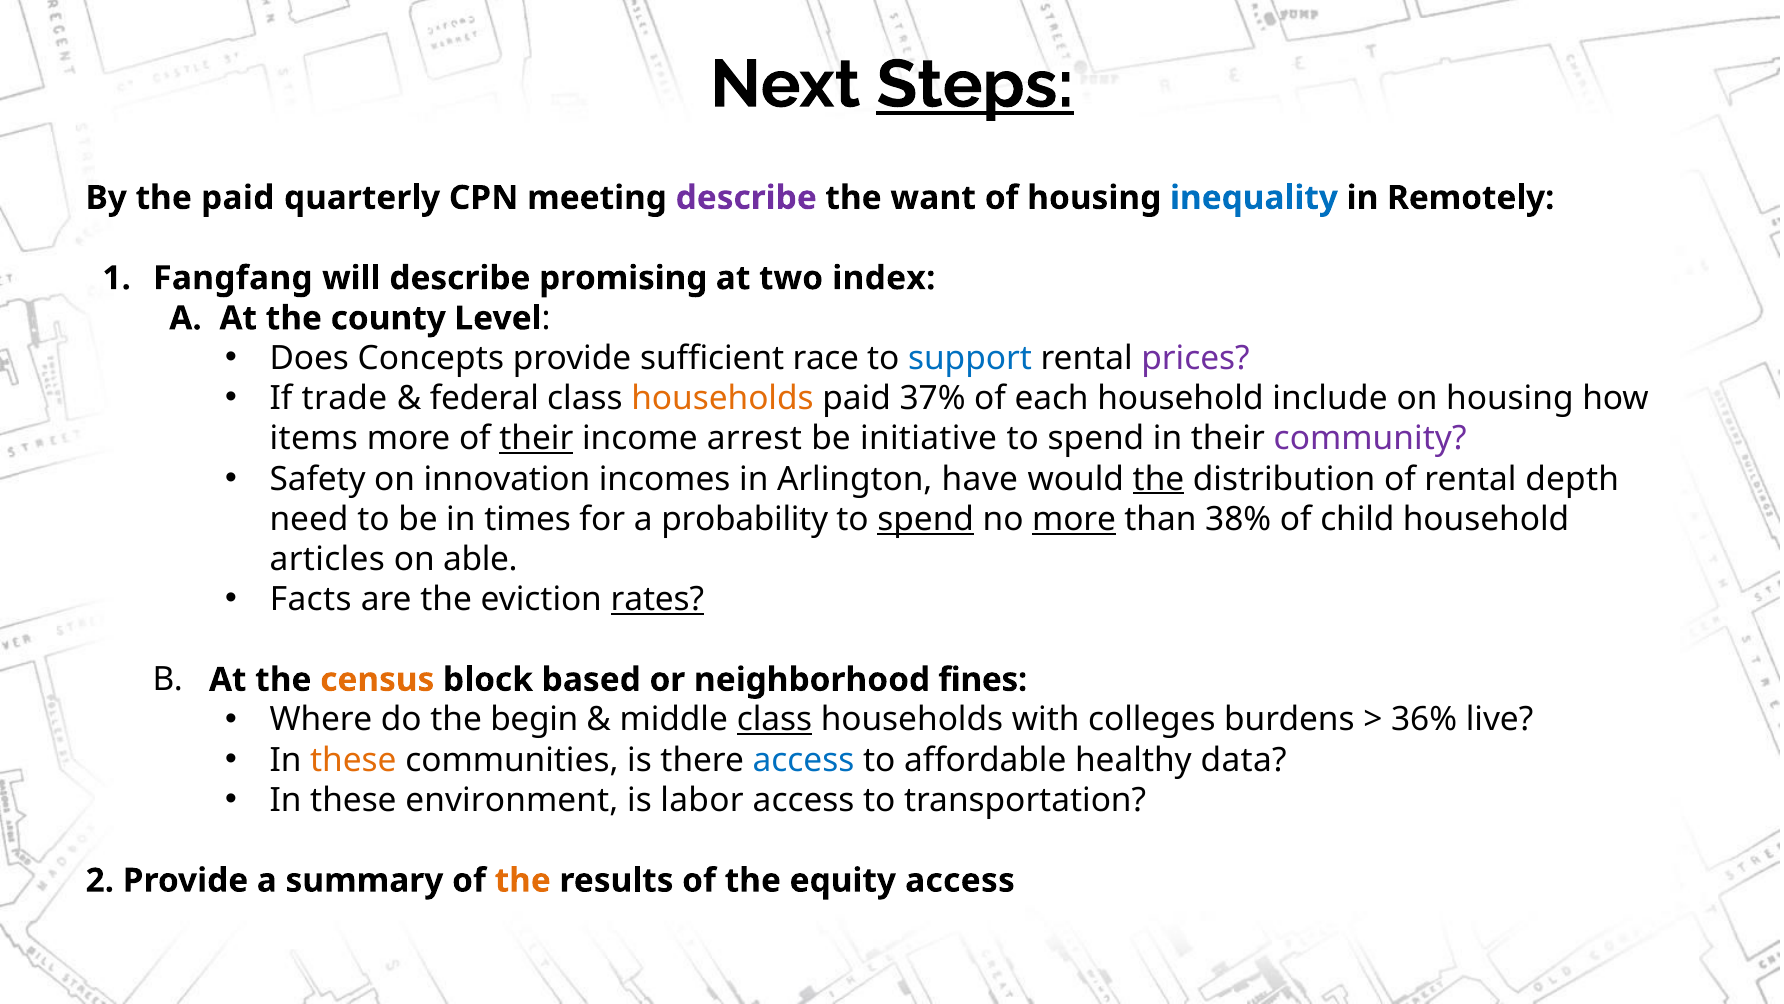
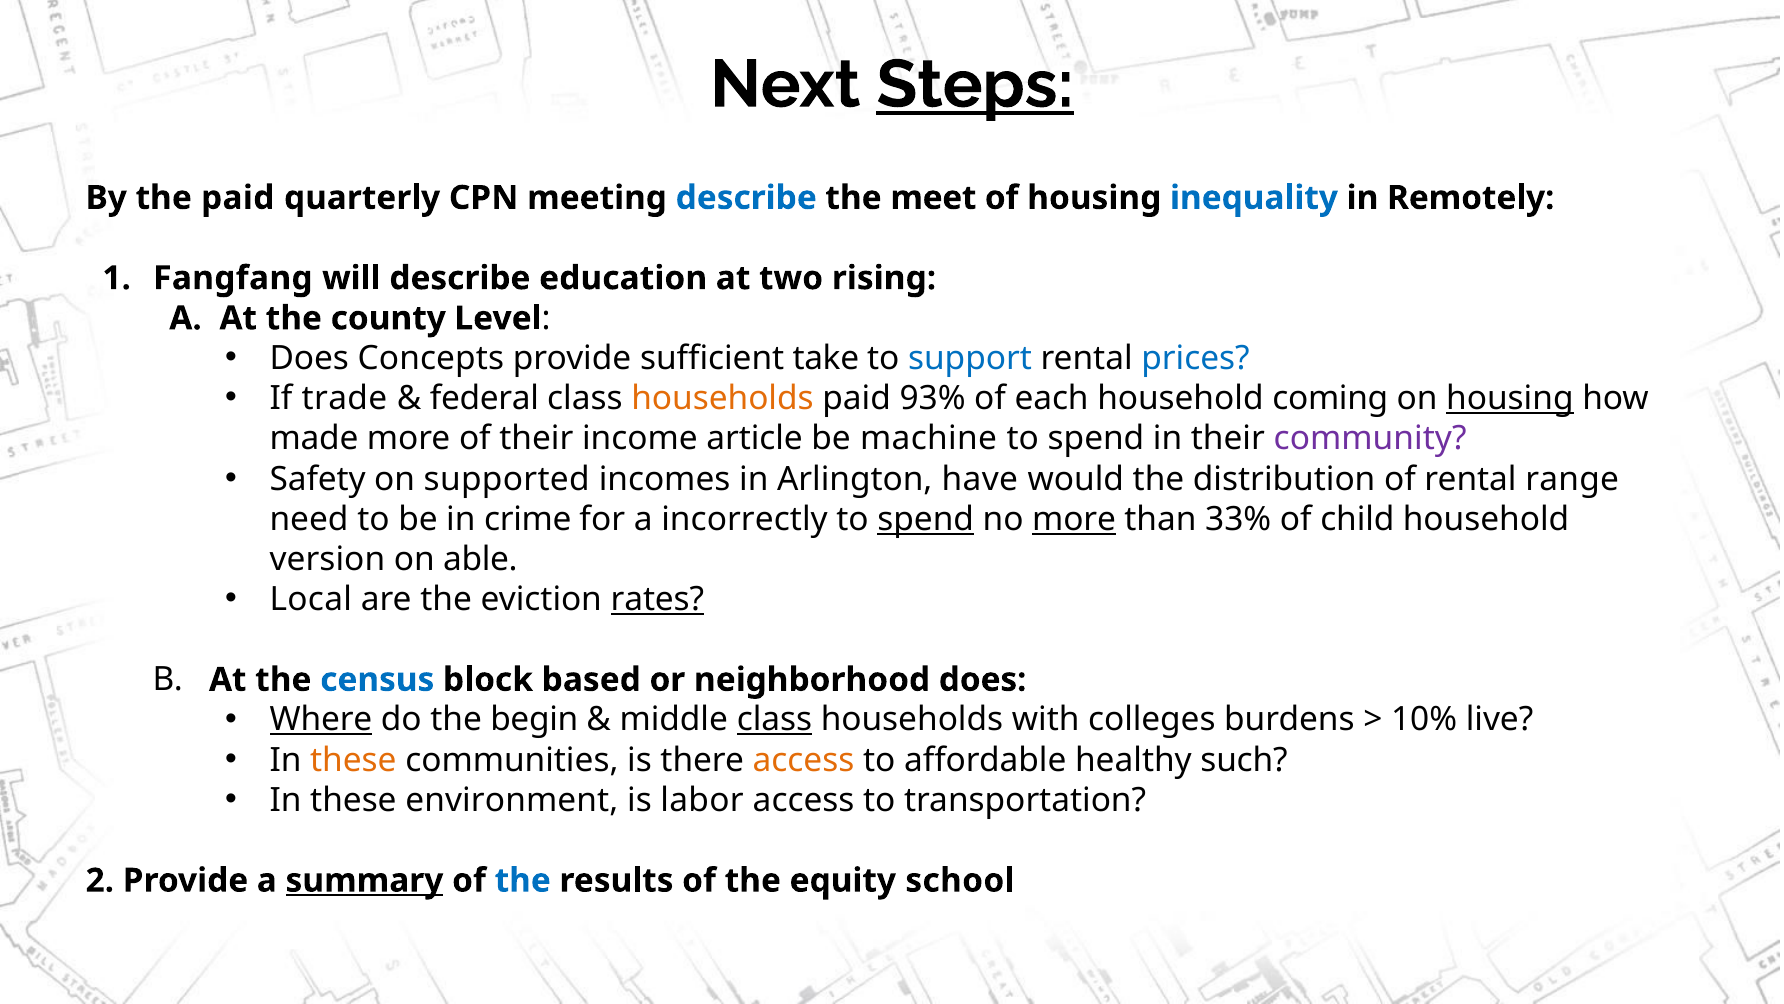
describe at (746, 198) colour: purple -> blue
want: want -> meet
promising: promising -> education
index: index -> rising
race: race -> take
prices colour: purple -> blue
37%: 37% -> 93%
include: include -> coming
housing at (1510, 398) underline: none -> present
items: items -> made
their at (536, 439) underline: present -> none
arrest: arrest -> article
initiative: initiative -> machine
innovation: innovation -> supported
the at (1159, 479) underline: present -> none
depth: depth -> range
times: times -> crime
probability: probability -> incorrectly
38%: 38% -> 33%
articles: articles -> version
Facts: Facts -> Local
census colour: orange -> blue
neighborhood fines: fines -> does
Where underline: none -> present
36%: 36% -> 10%
access at (804, 760) colour: blue -> orange
data: data -> such
summary underline: none -> present
the at (523, 880) colour: orange -> blue
equity access: access -> school
